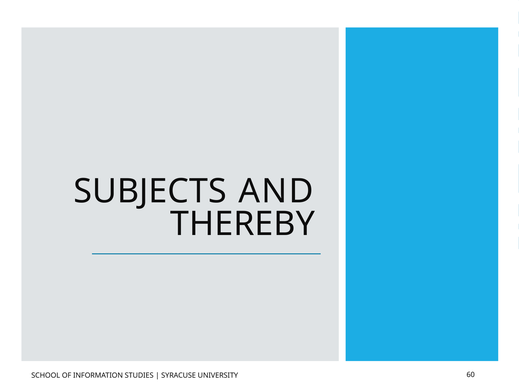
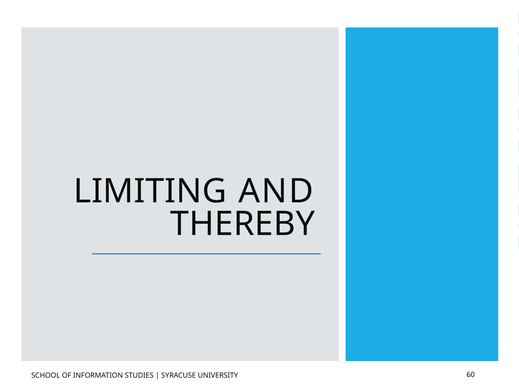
SUBJECTS: SUBJECTS -> LIMITING
